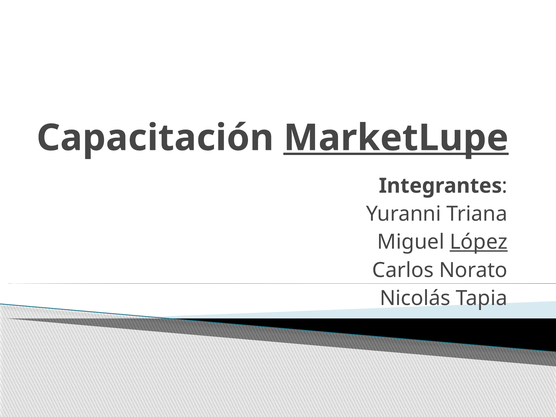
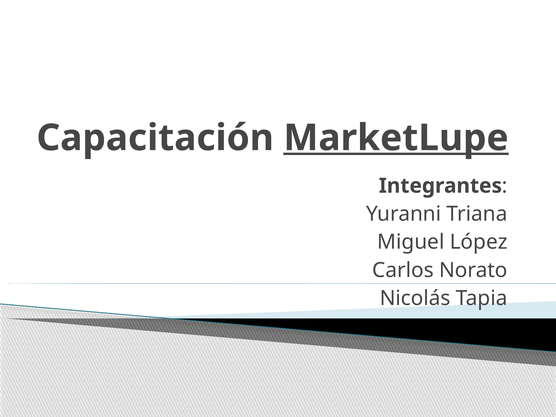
López underline: present -> none
